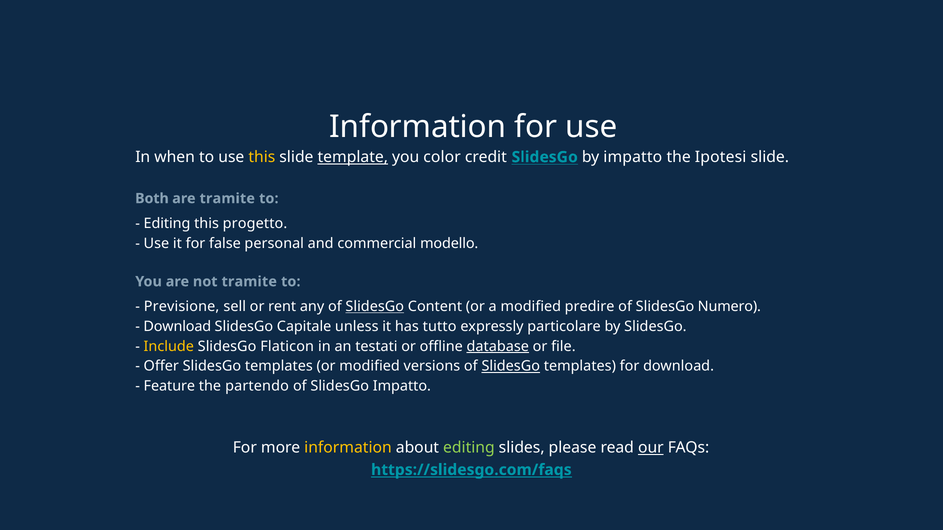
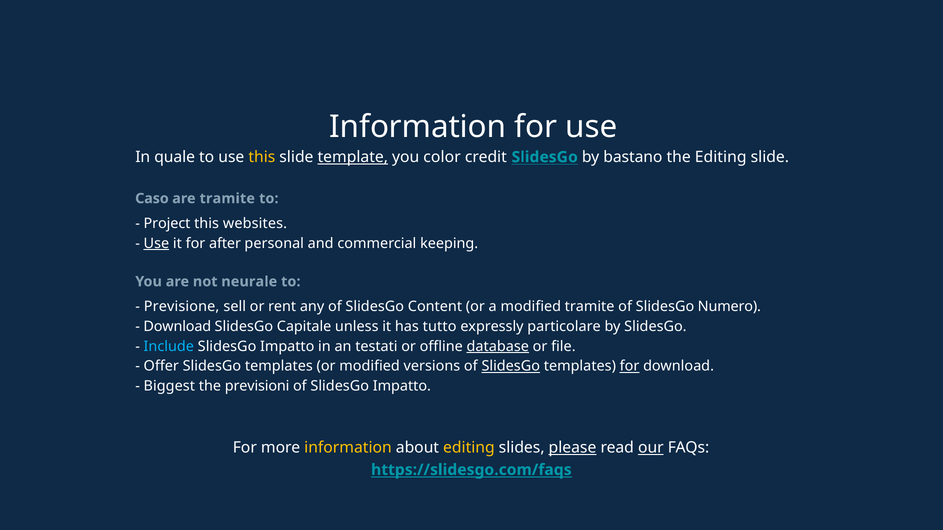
when: when -> quale
by impatto: impatto -> bastano
the Ipotesi: Ipotesi -> Editing
Both: Both -> Caso
Editing at (167, 224): Editing -> Project
progetto: progetto -> websites
Use at (156, 244) underline: none -> present
false: false -> after
modello: modello -> keeping
not tramite: tramite -> neurale
SlidesGo at (375, 307) underline: present -> none
modified predire: predire -> tramite
Include colour: yellow -> light blue
Flaticon at (287, 347): Flaticon -> Impatto
for at (630, 366) underline: none -> present
Feature: Feature -> Biggest
partendo: partendo -> previsioni
editing at (469, 448) colour: light green -> yellow
please underline: none -> present
